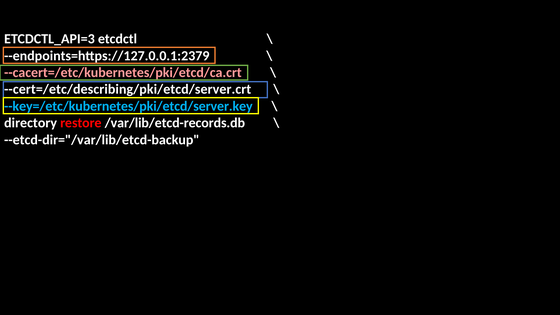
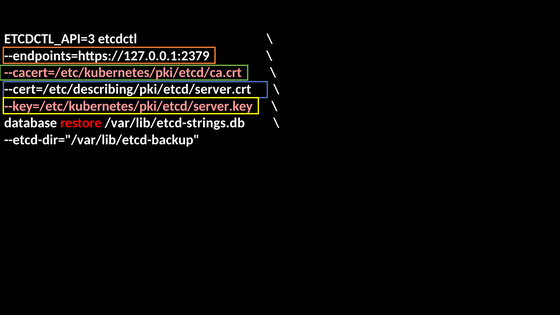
--key=/etc/kubernetes/pki/etcd/server.key colour: light blue -> pink
directory: directory -> database
/var/lib/etcd-records.db: /var/lib/etcd-records.db -> /var/lib/etcd-strings.db
